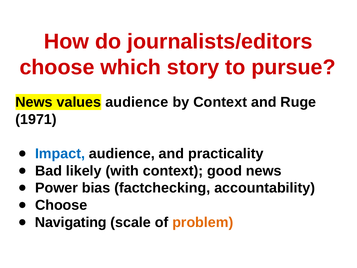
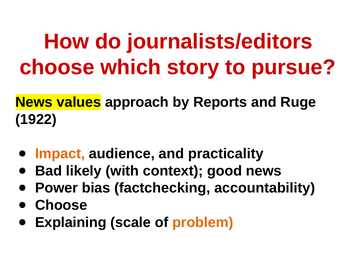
values audience: audience -> approach
by Context: Context -> Reports
1971: 1971 -> 1922
Impact colour: blue -> orange
Navigating: Navigating -> Explaining
